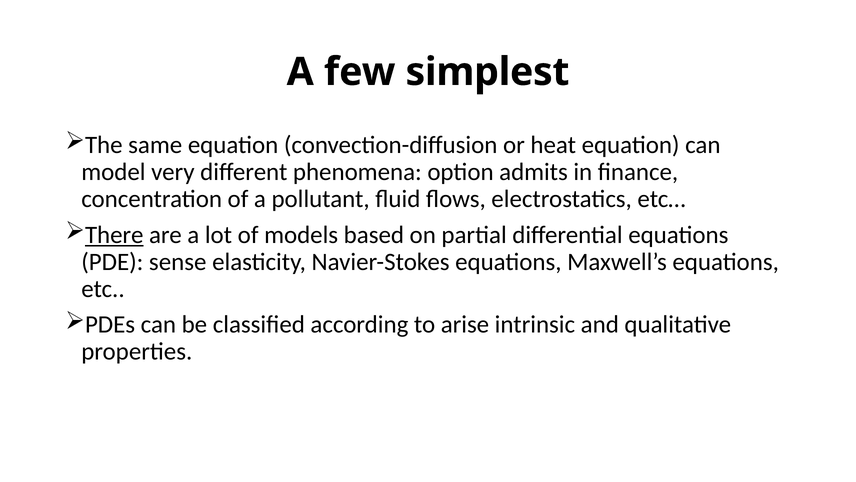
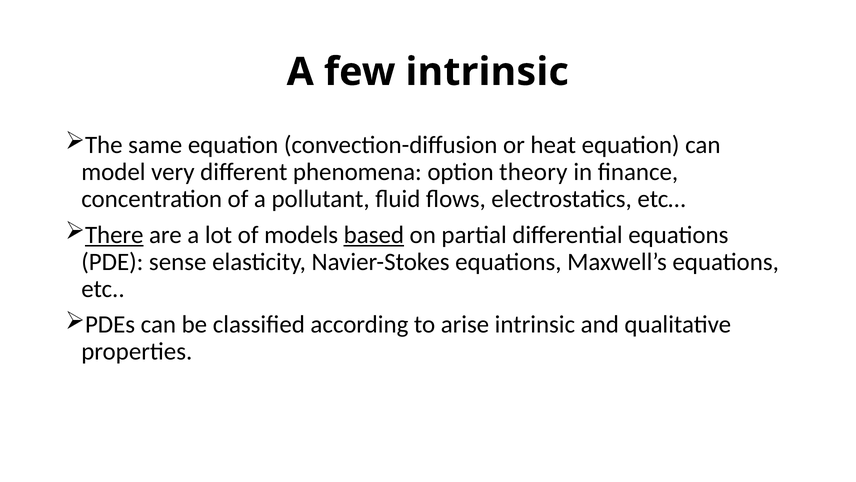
few simplest: simplest -> intrinsic
admits: admits -> theory
based underline: none -> present
